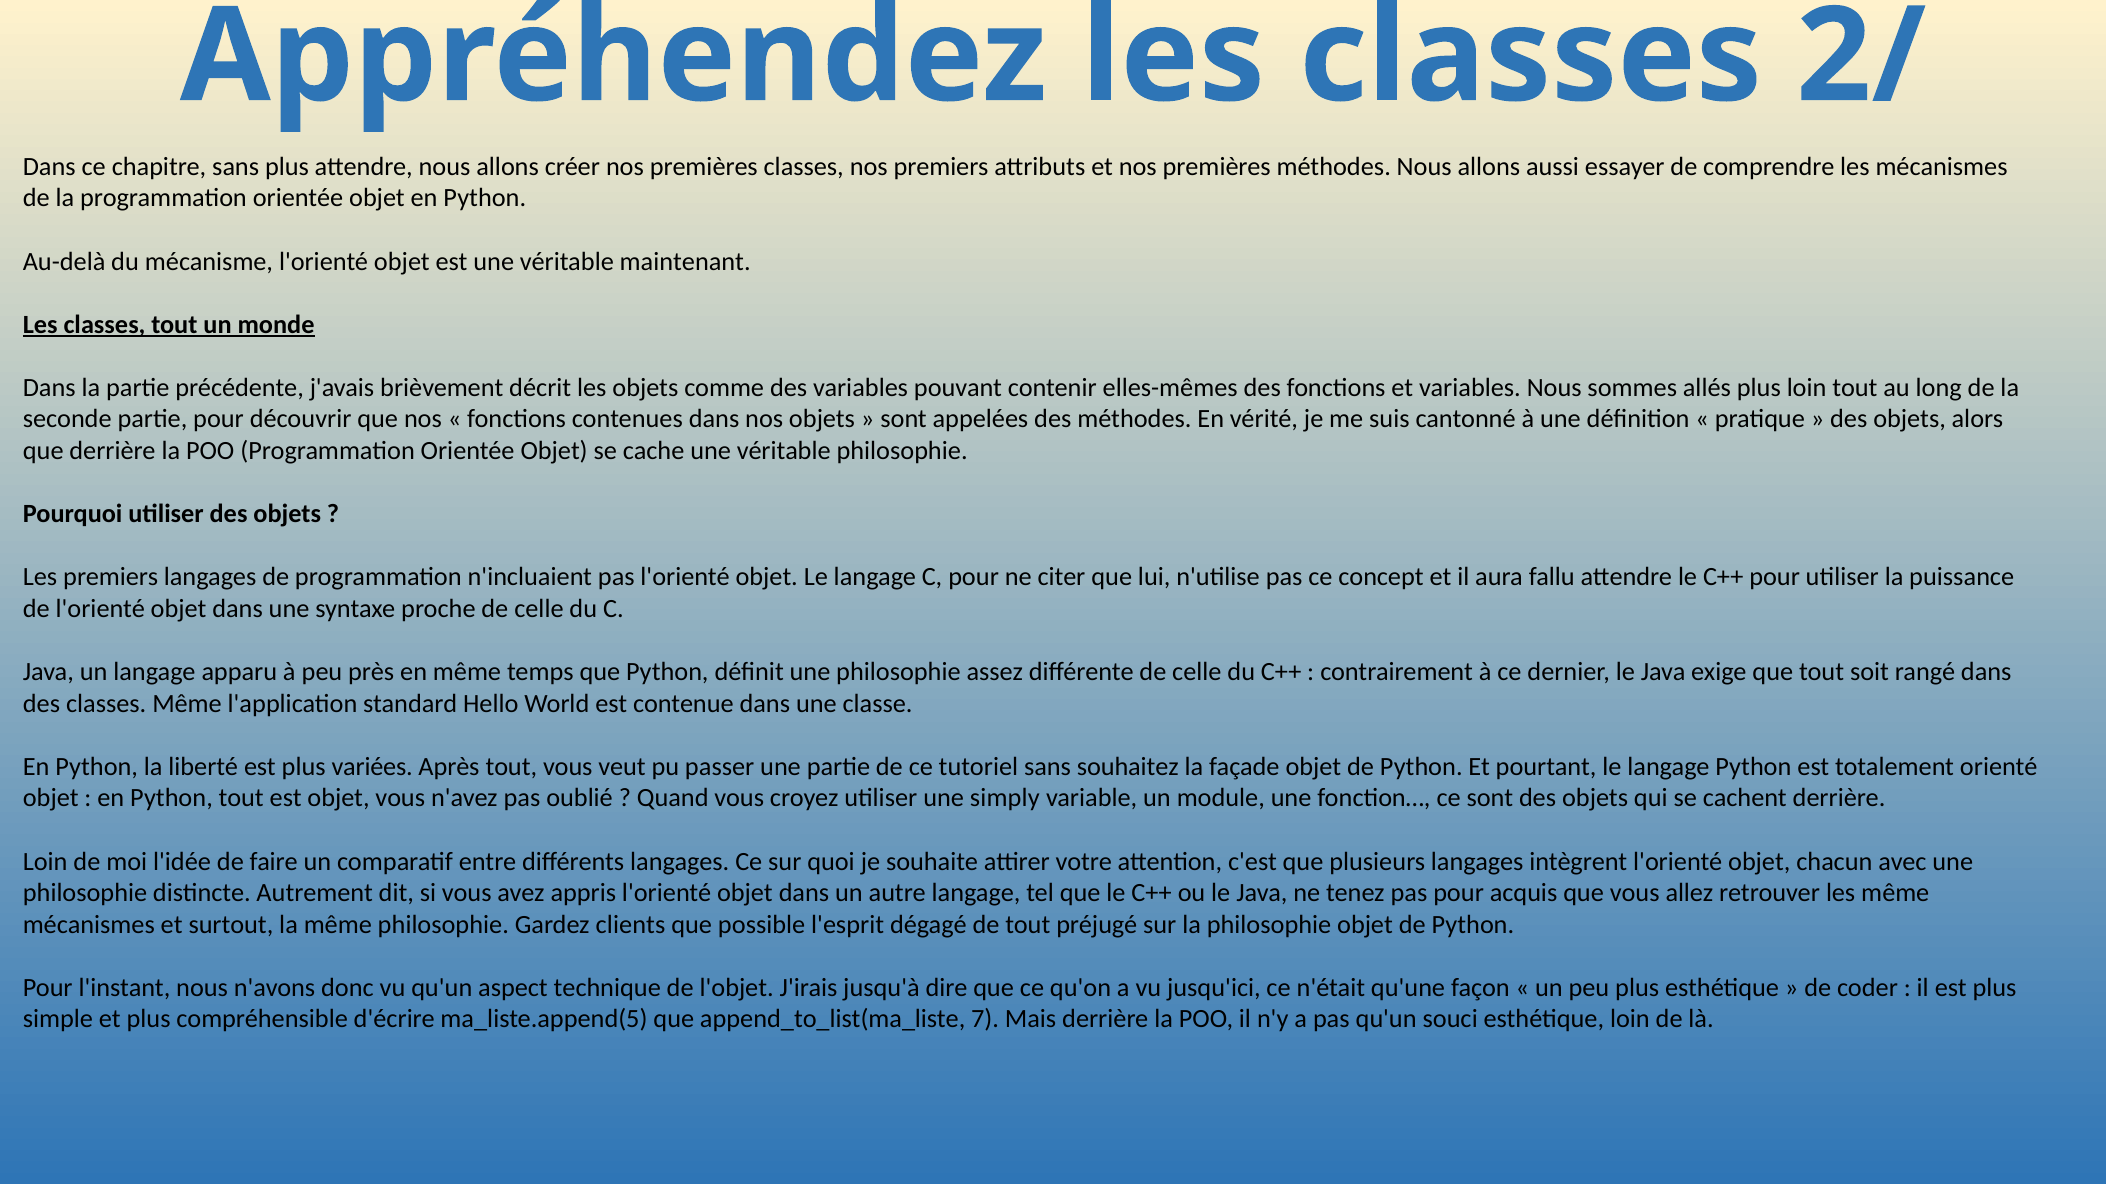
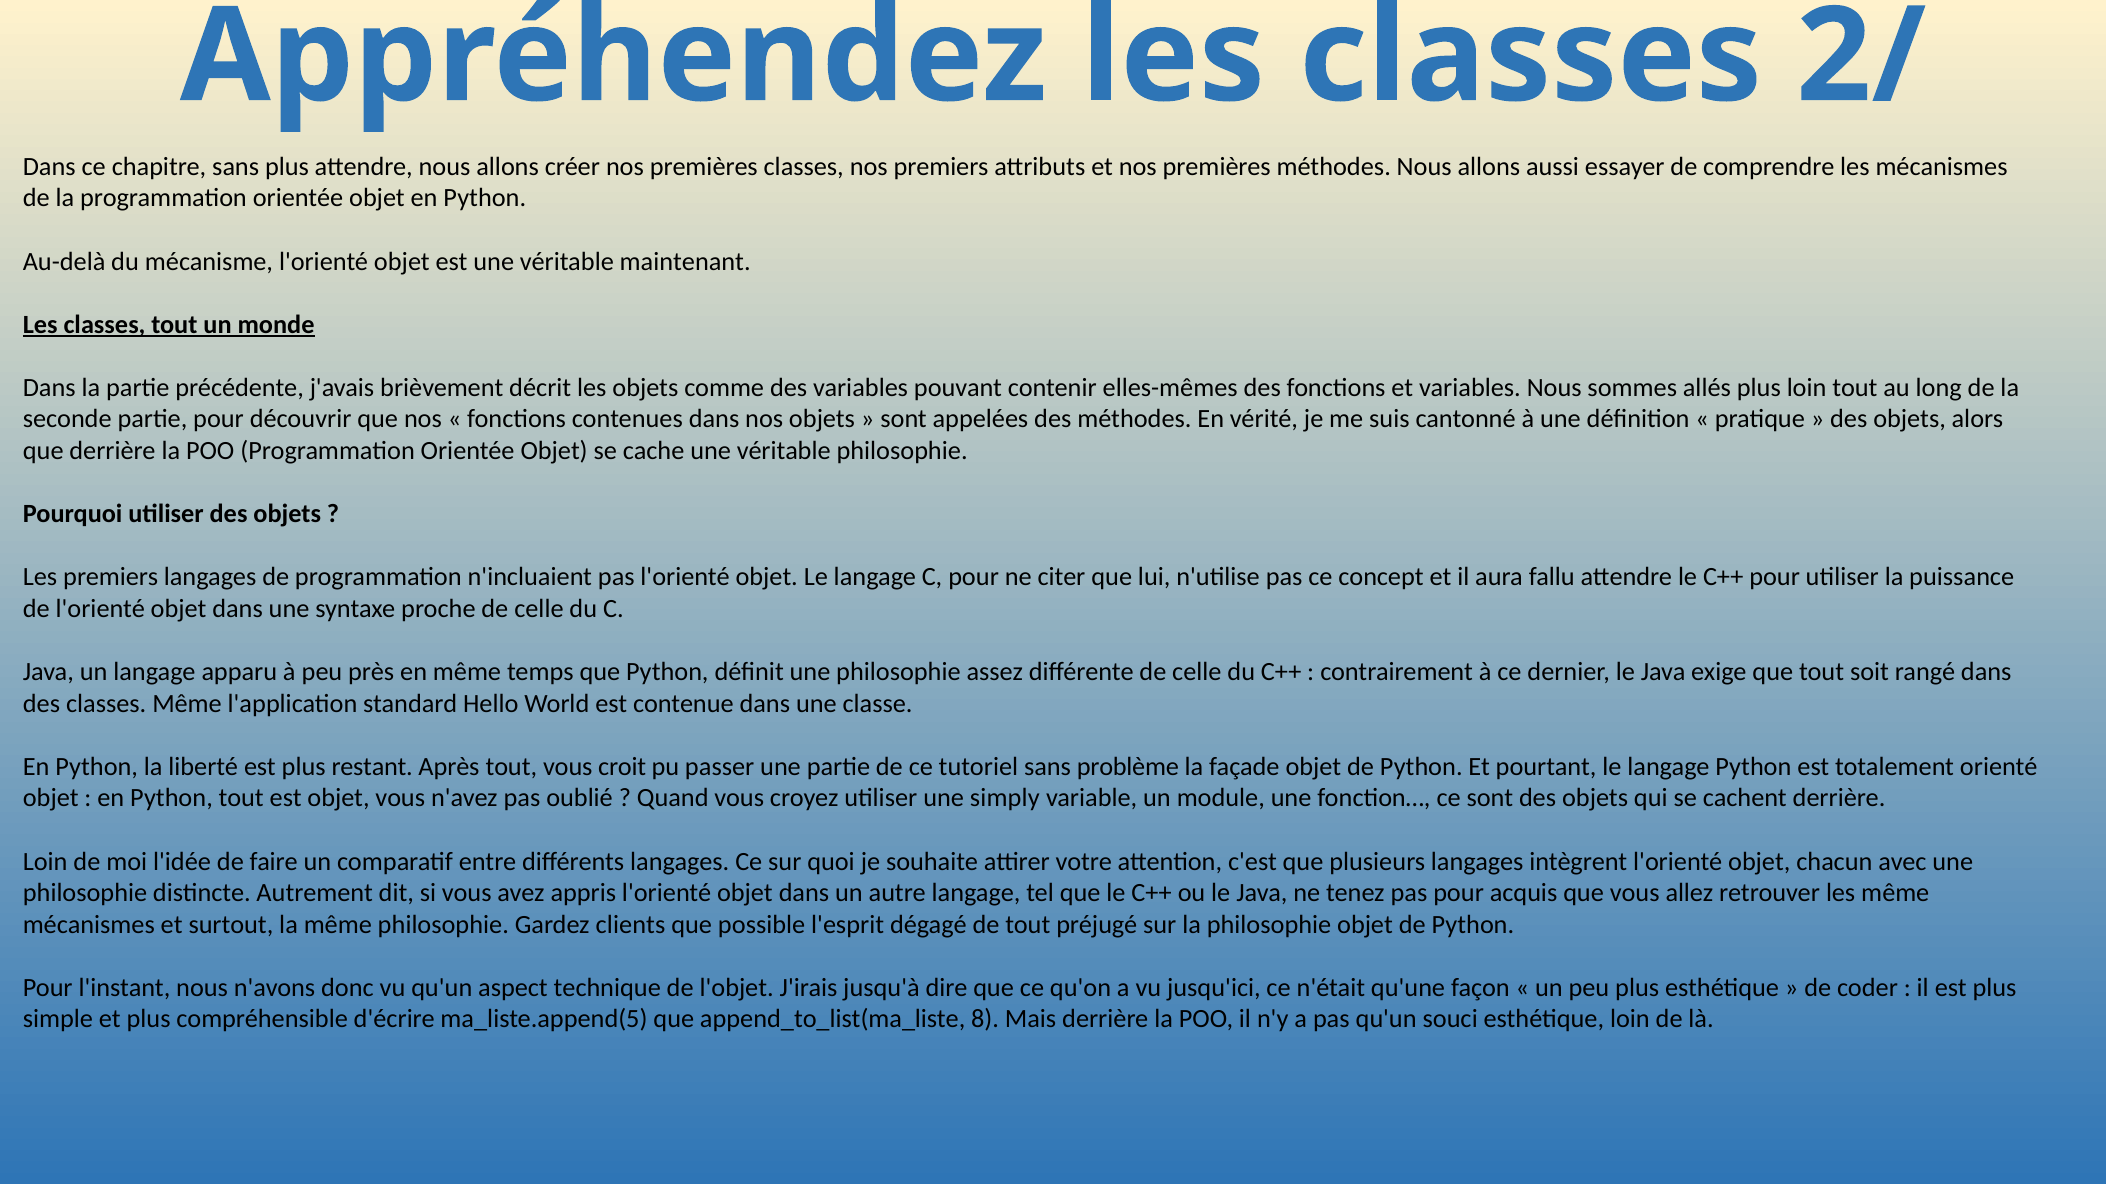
variées: variées -> restant
veut: veut -> croit
souhaitez: souhaitez -> problème
7: 7 -> 8
